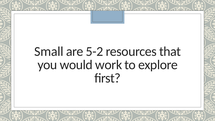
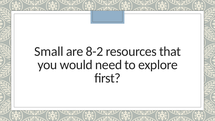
5-2: 5-2 -> 8-2
work: work -> need
